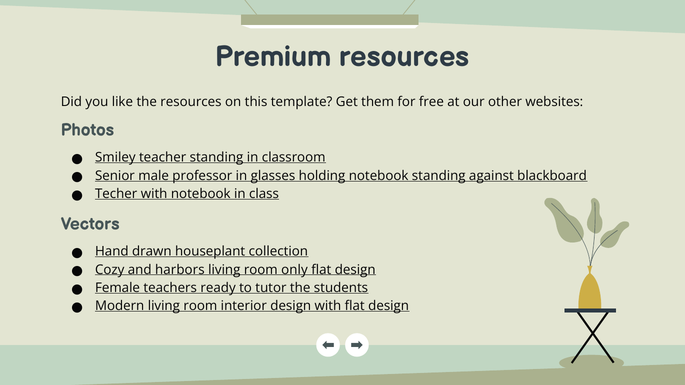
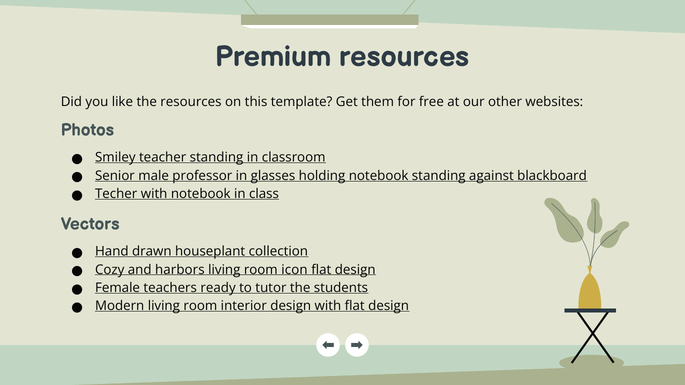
only: only -> icon
